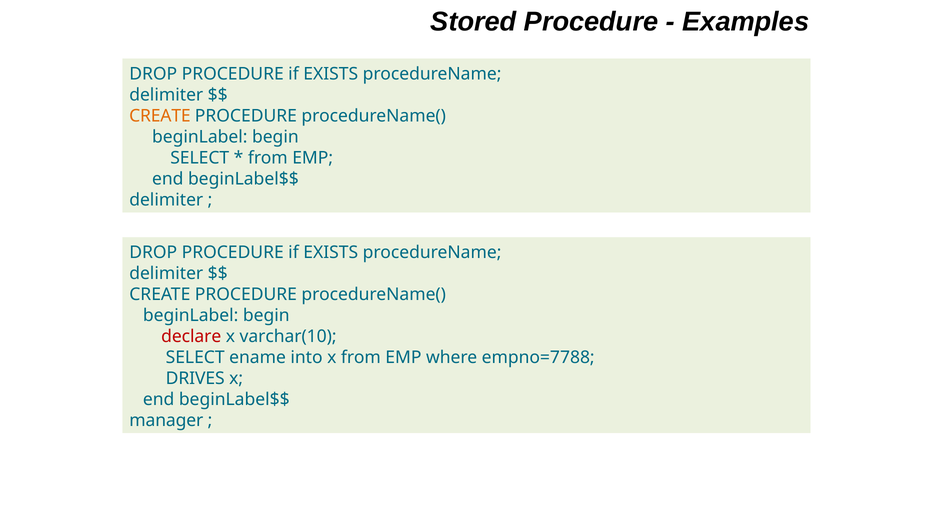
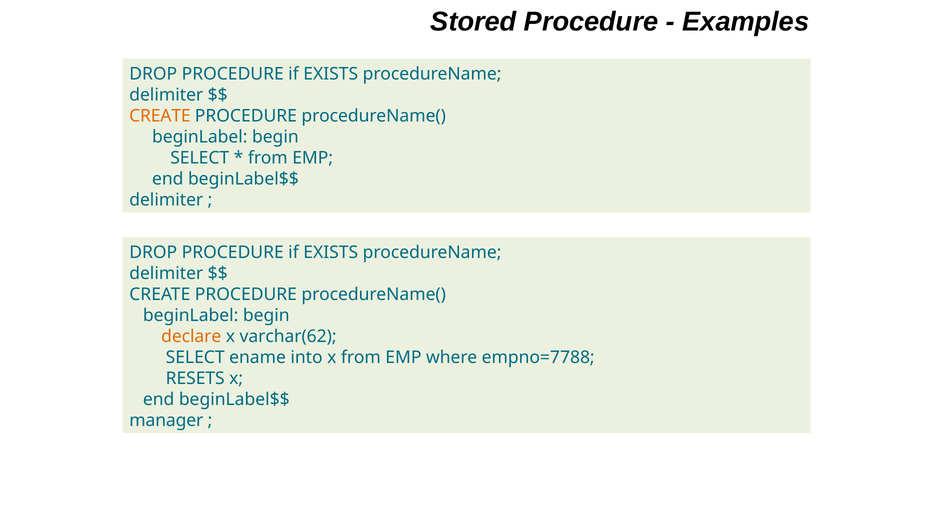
declare colour: red -> orange
varchar(10: varchar(10 -> varchar(62
DRIVES: DRIVES -> RESETS
